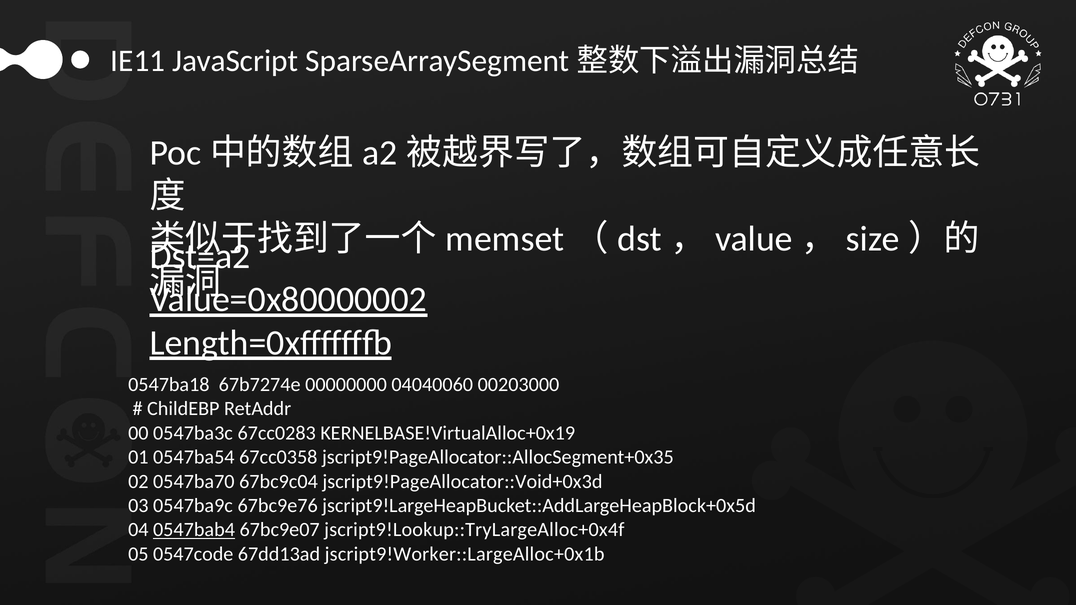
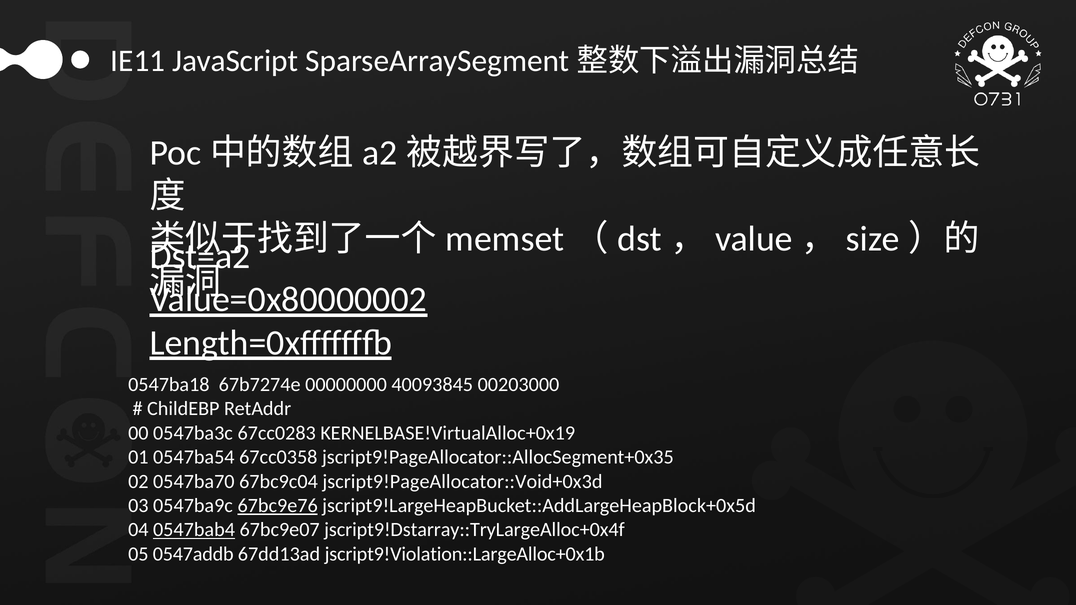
04040060: 04040060 -> 40093845
67bc9e76 underline: none -> present
jscript9!Lookup::TryLargeAlloc+0x4f: jscript9!Lookup::TryLargeAlloc+0x4f -> jscript9!Dstarray::TryLargeAlloc+0x4f
0547code: 0547code -> 0547addb
jscript9!Worker::LargeAlloc+0x1b: jscript9!Worker::LargeAlloc+0x1b -> jscript9!Violation::LargeAlloc+0x1b
